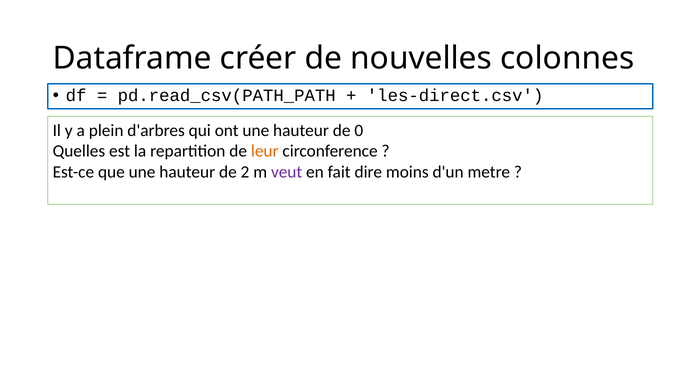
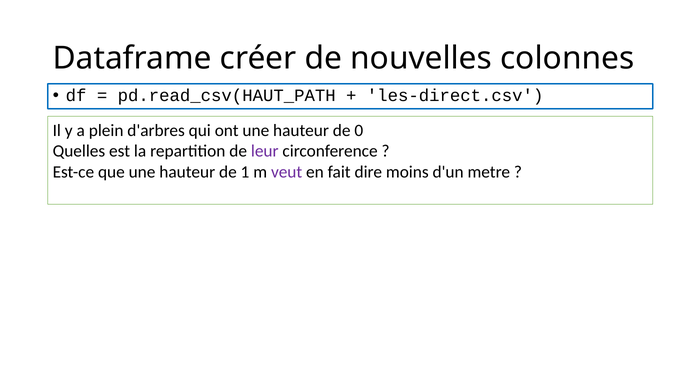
pd.read_csv(PATH_PATH: pd.read_csv(PATH_PATH -> pd.read_csv(HAUT_PATH
leur colour: orange -> purple
2: 2 -> 1
